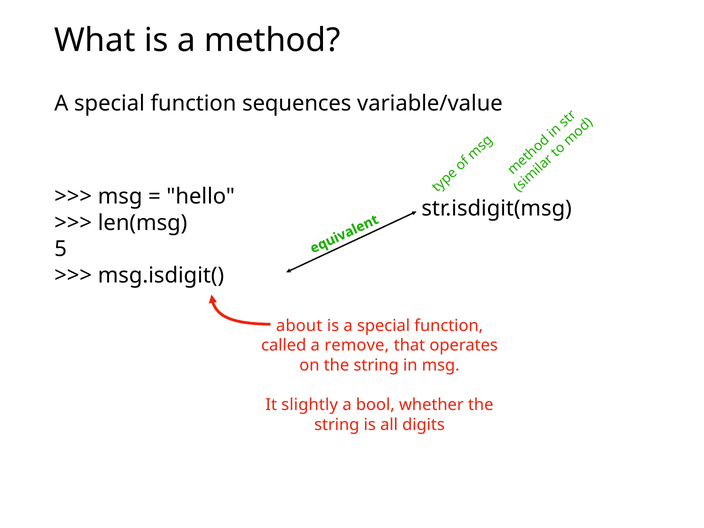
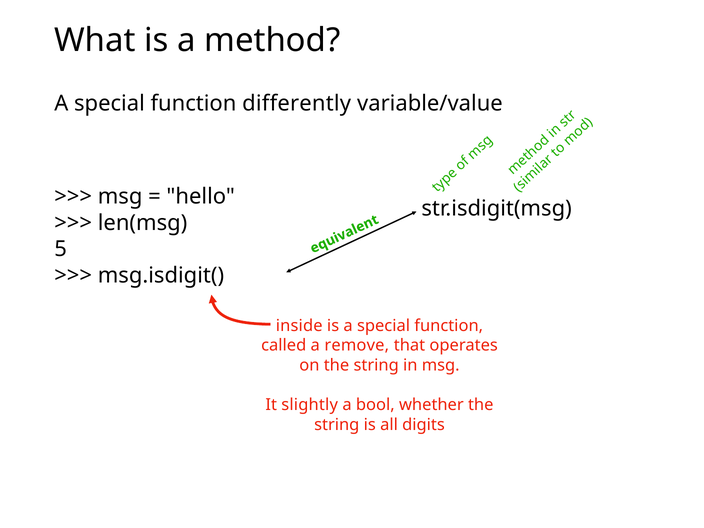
sequences: sequences -> differently
about: about -> inside
